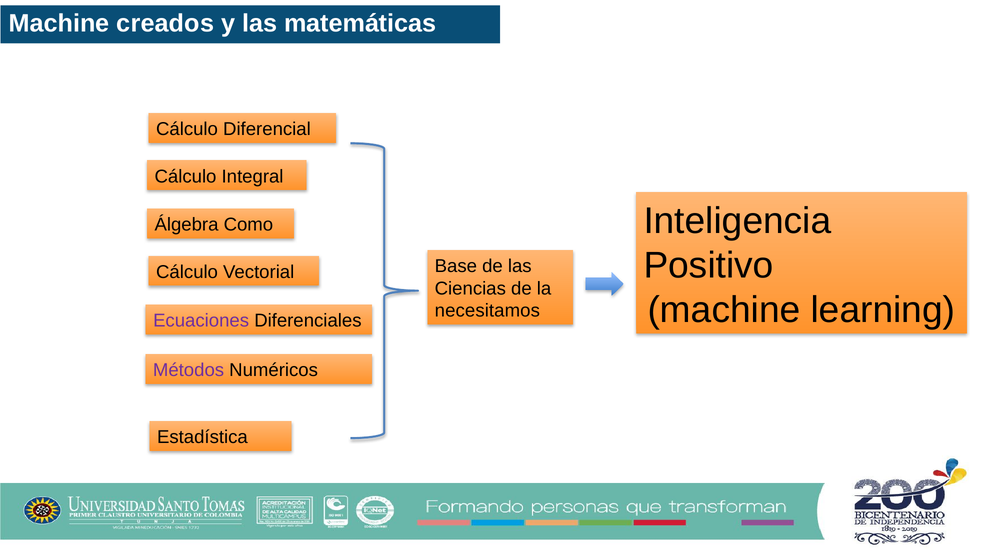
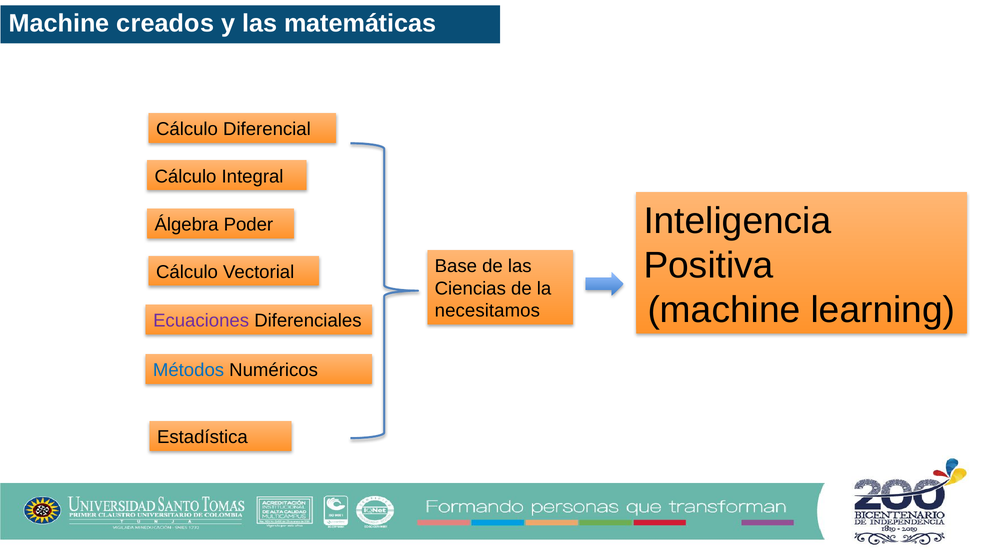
Como: Como -> Poder
Positivo: Positivo -> Positiva
Métodos colour: purple -> blue
